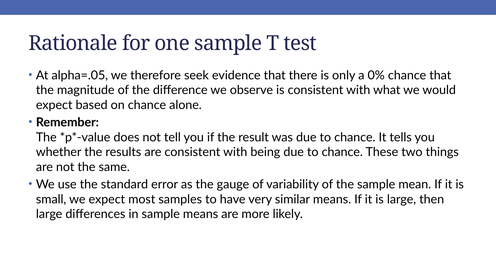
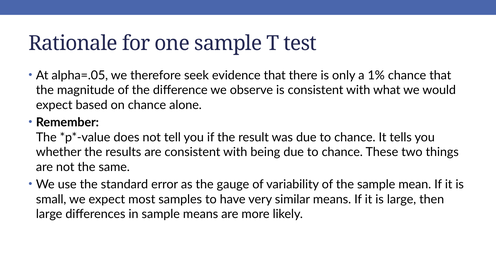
0%: 0% -> 1%
